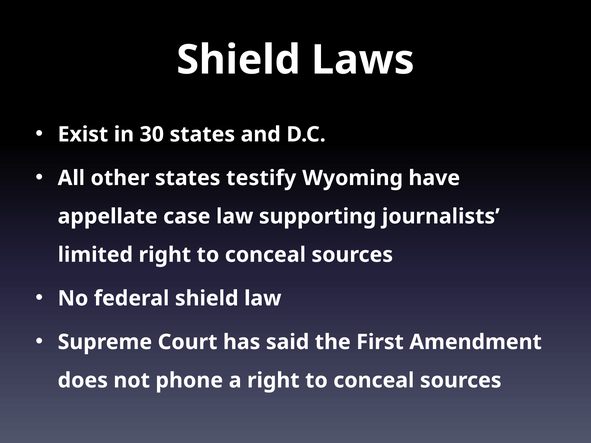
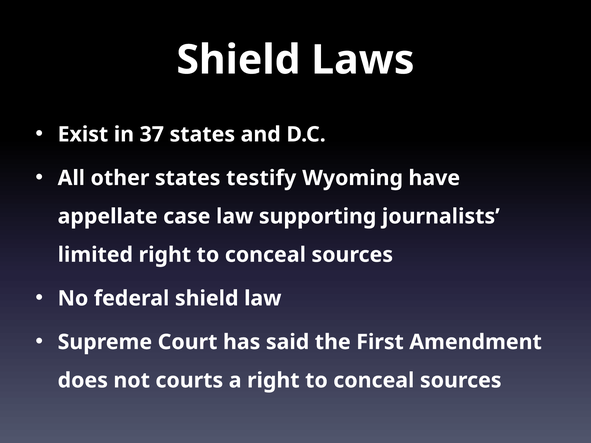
30: 30 -> 37
phone: phone -> courts
